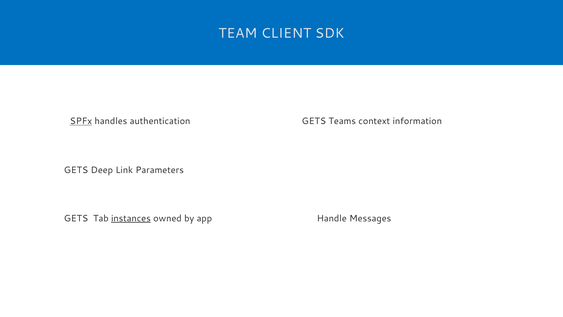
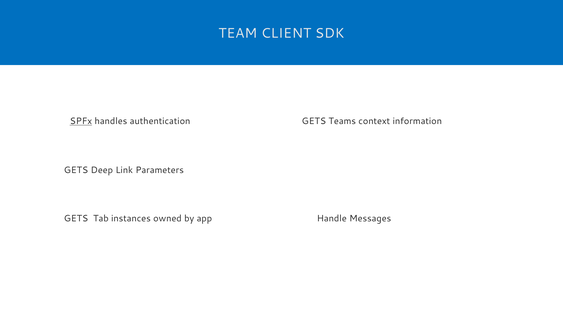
instances underline: present -> none
